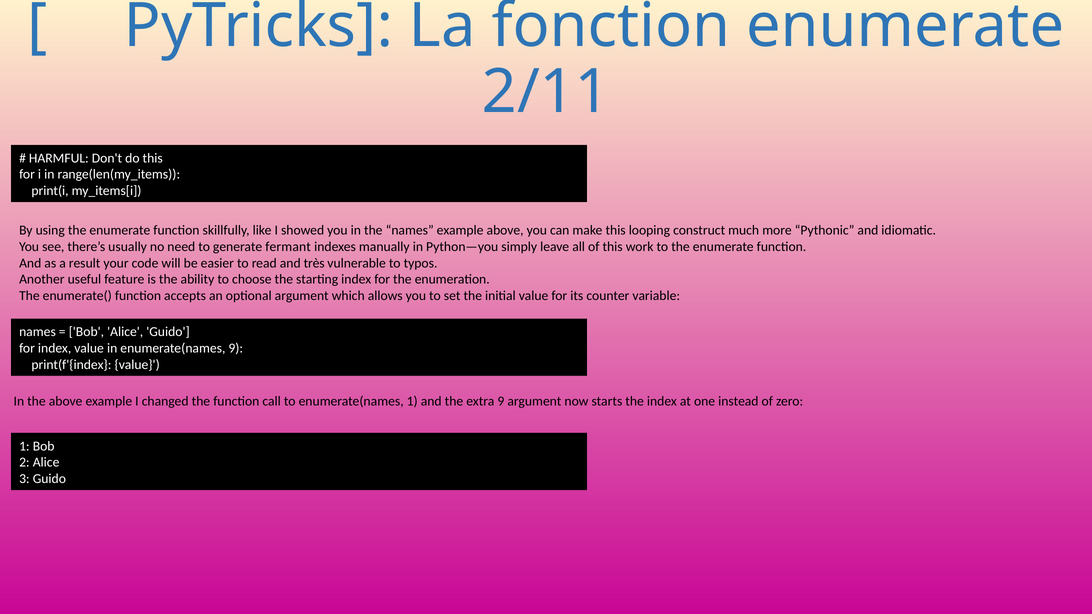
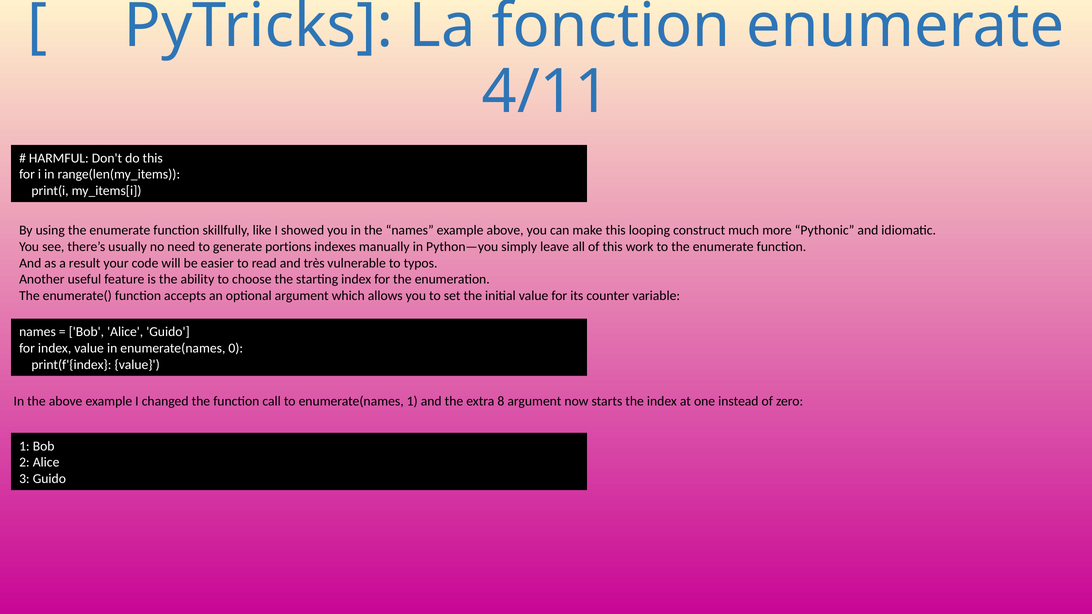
2/11: 2/11 -> 4/11
fermant: fermant -> portions
enumerate(names 9: 9 -> 0
extra 9: 9 -> 8
